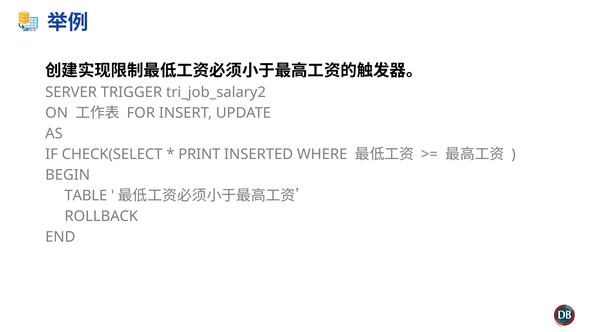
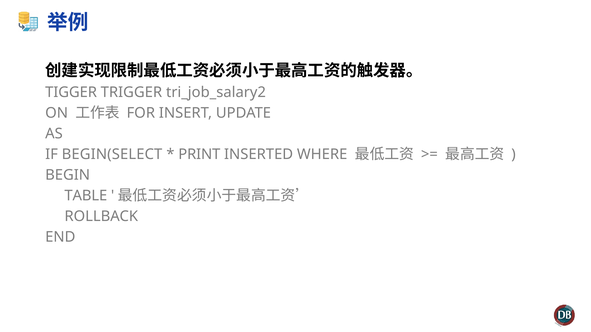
SERVER: SERVER -> TIGGER
CHECK(SELECT: CHECK(SELECT -> BEGIN(SELECT
